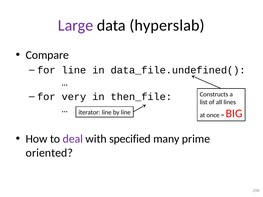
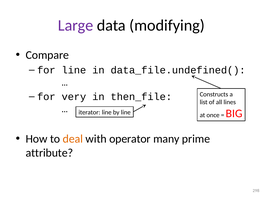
hyperslab: hyperslab -> modifying
deal colour: purple -> orange
specified: specified -> operator
oriented: oriented -> attribute
